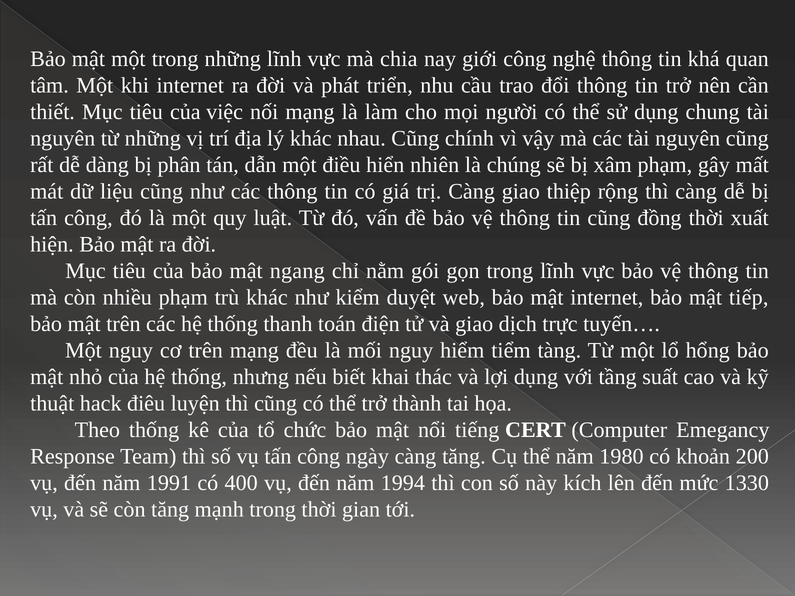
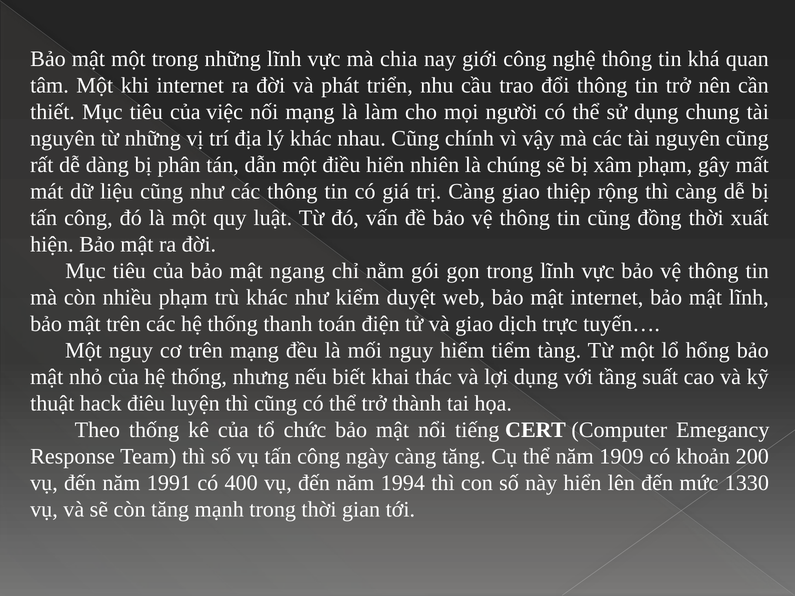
mật tiếp: tiếp -> lĩnh
1980: 1980 -> 1909
này kích: kích -> hiển
